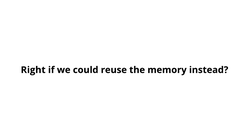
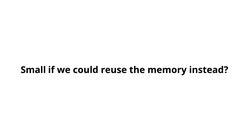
Right: Right -> Small
